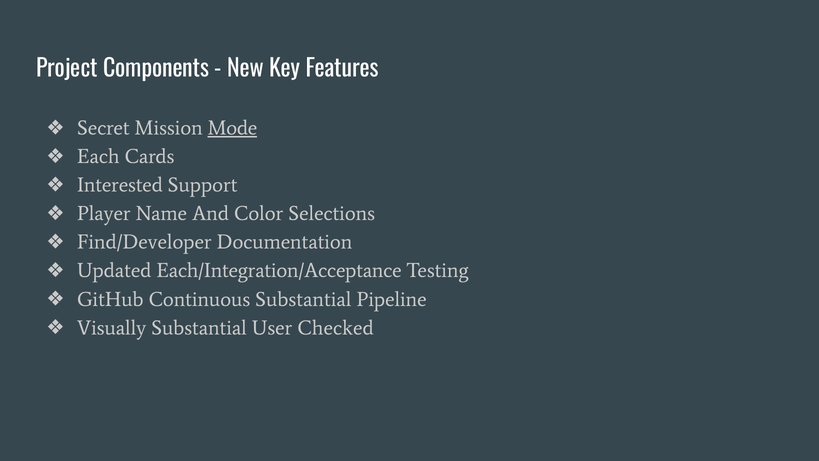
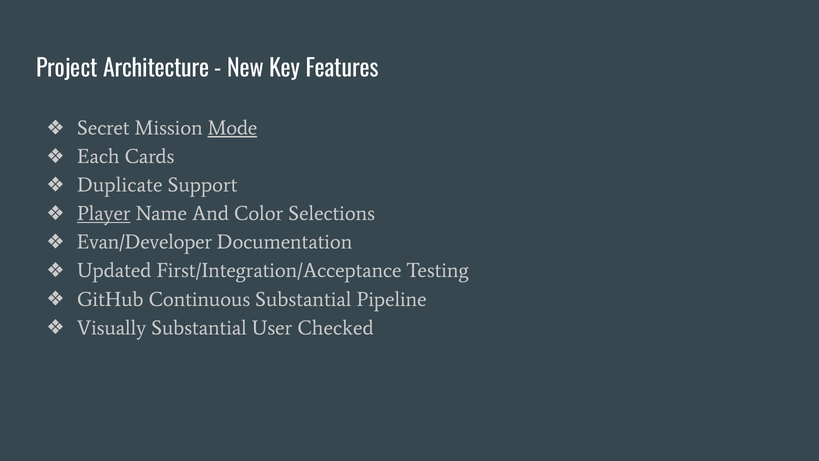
Components: Components -> Architecture
Interested: Interested -> Duplicate
Player underline: none -> present
Find/Developer: Find/Developer -> Evan/Developer
Each/Integration/Acceptance: Each/Integration/Acceptance -> First/Integration/Acceptance
